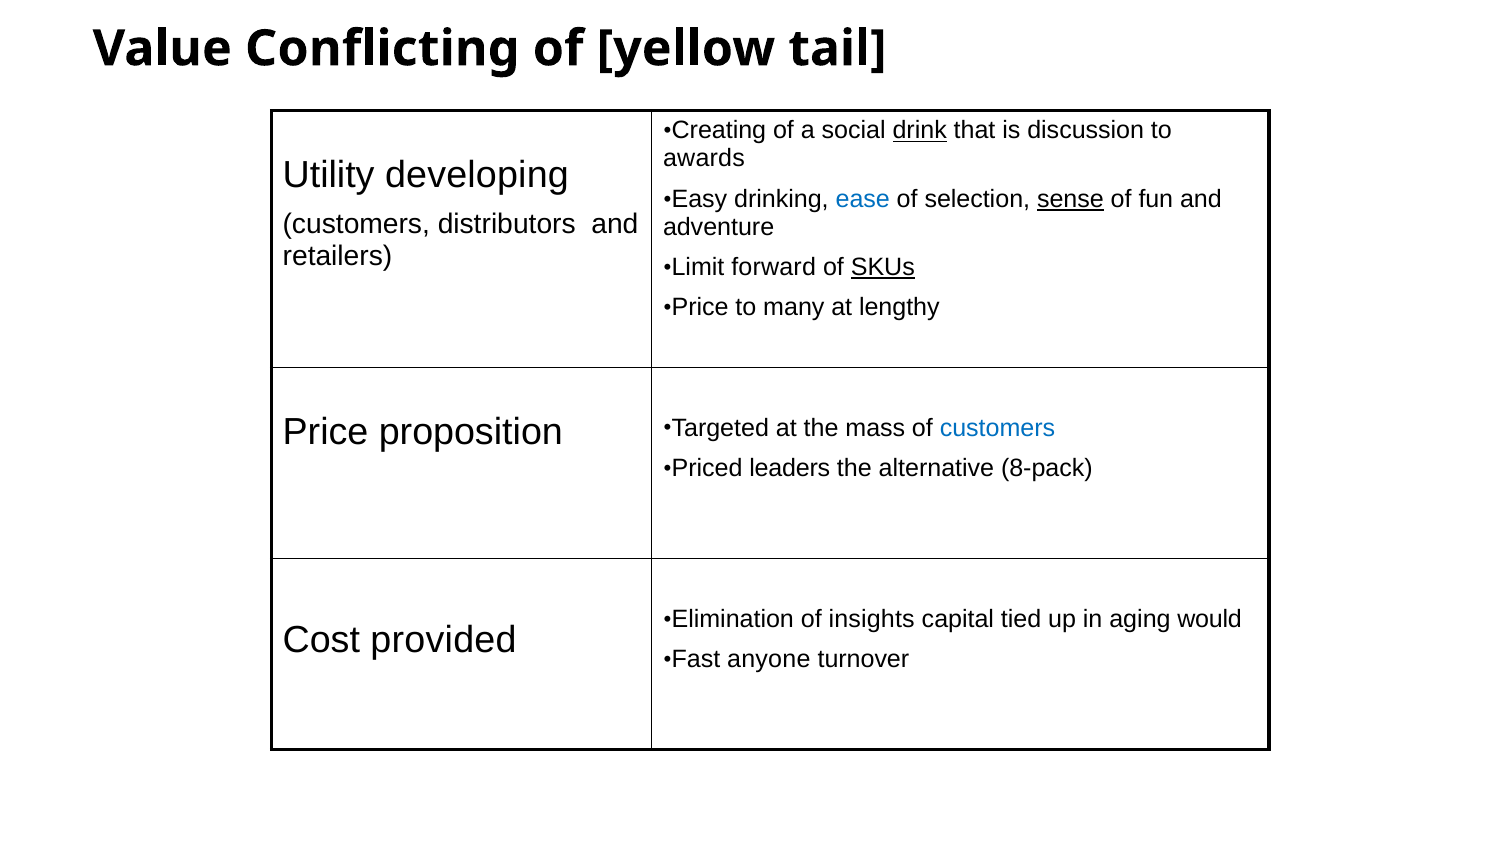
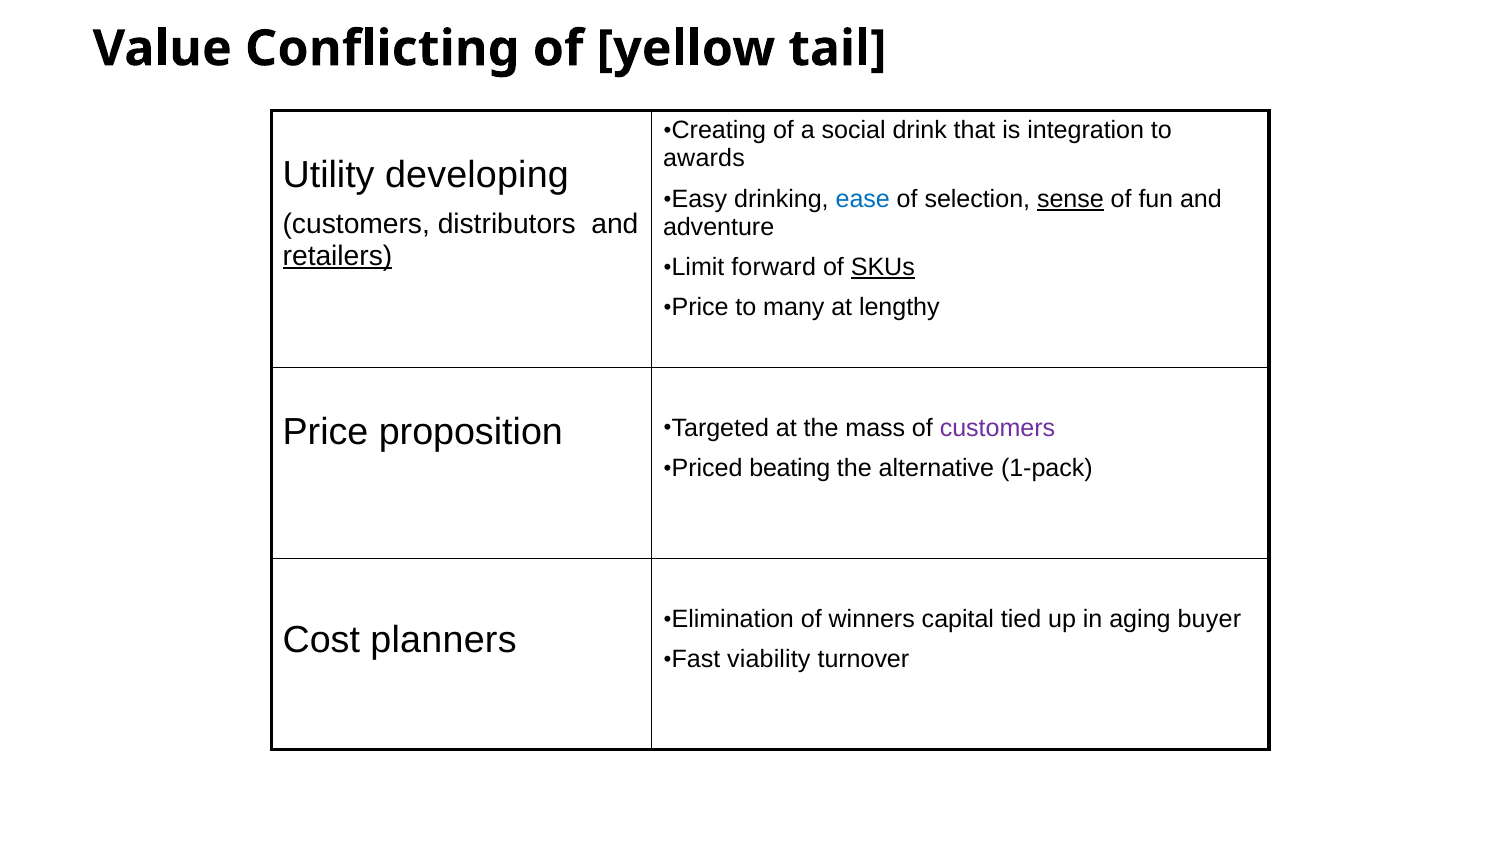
drink underline: present -> none
discussion: discussion -> integration
retailers underline: none -> present
customers at (997, 428) colour: blue -> purple
leaders: leaders -> beating
8-pack: 8-pack -> 1-pack
insights: insights -> winners
would: would -> buyer
provided: provided -> planners
anyone: anyone -> viability
